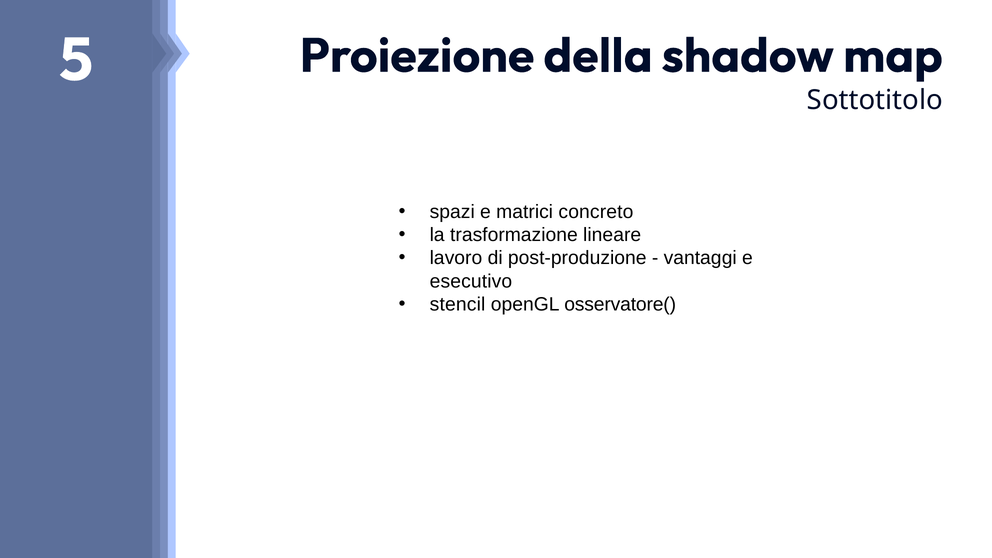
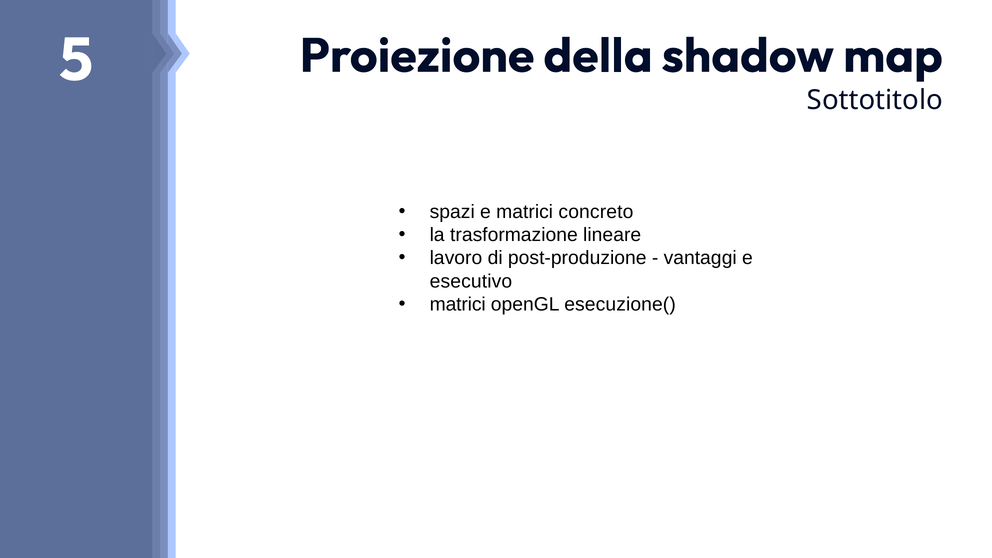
stencil at (458, 304): stencil -> matrici
osservatore(: osservatore( -> esecuzione(
